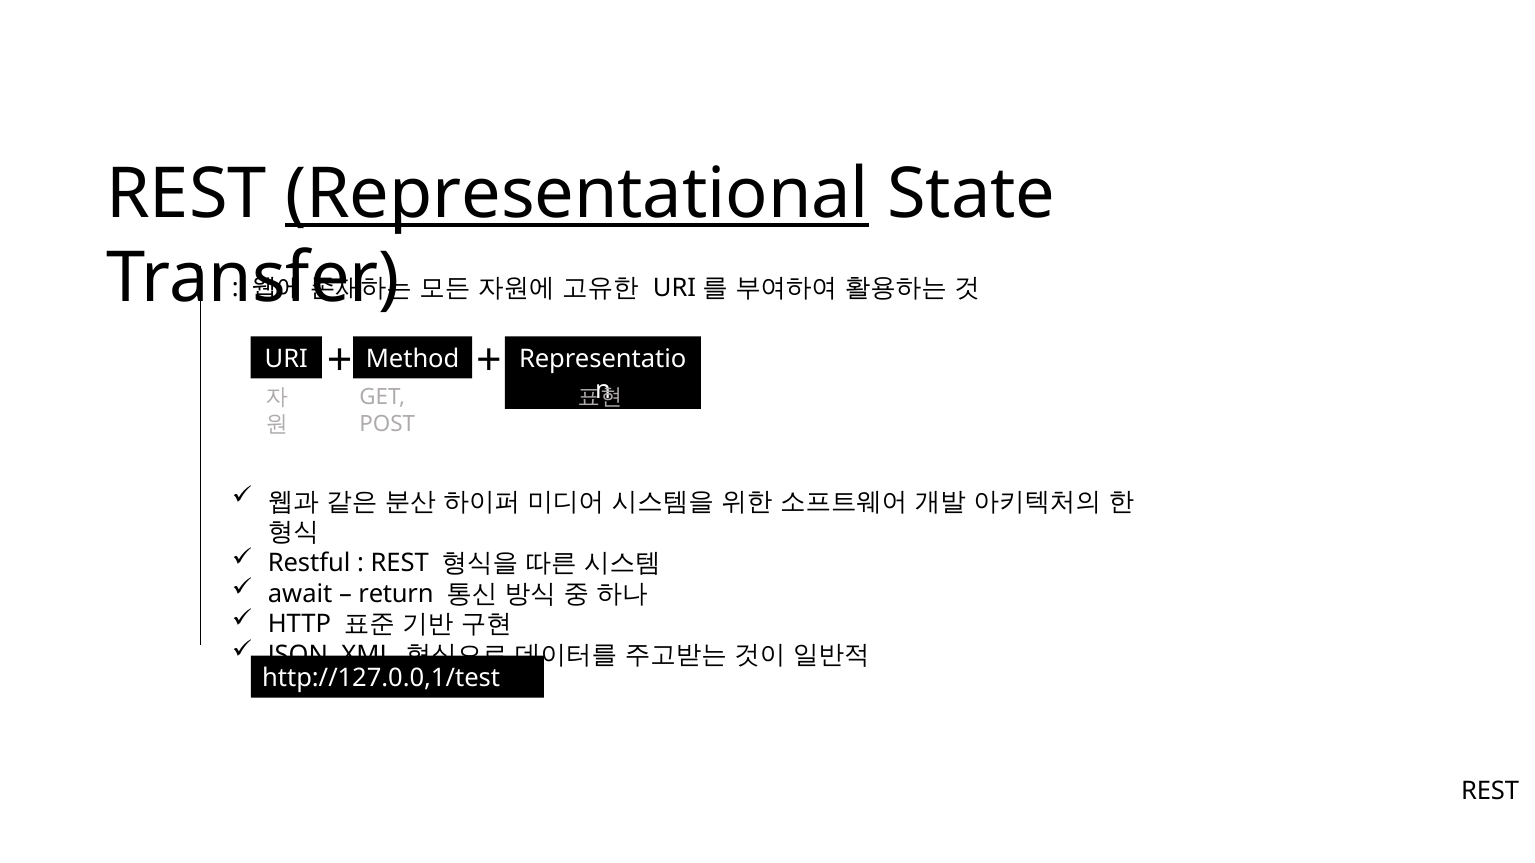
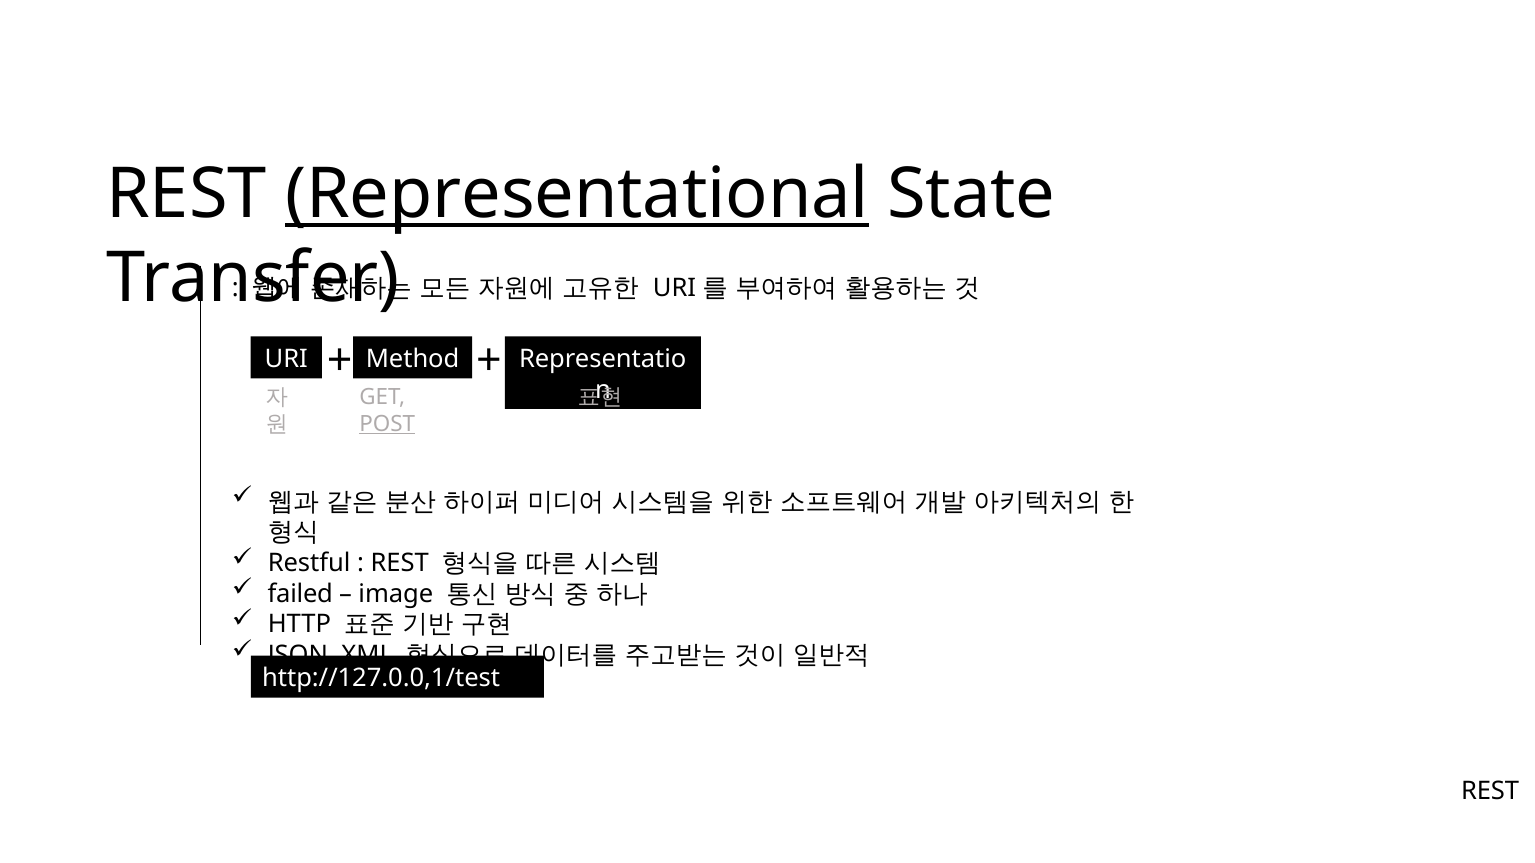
POST underline: none -> present
await: await -> failed
return: return -> image
